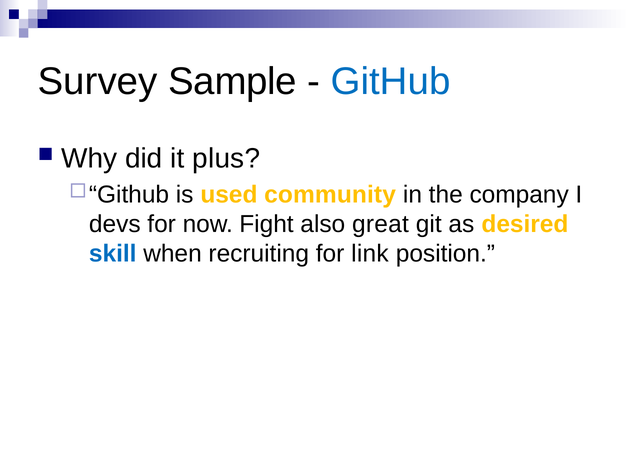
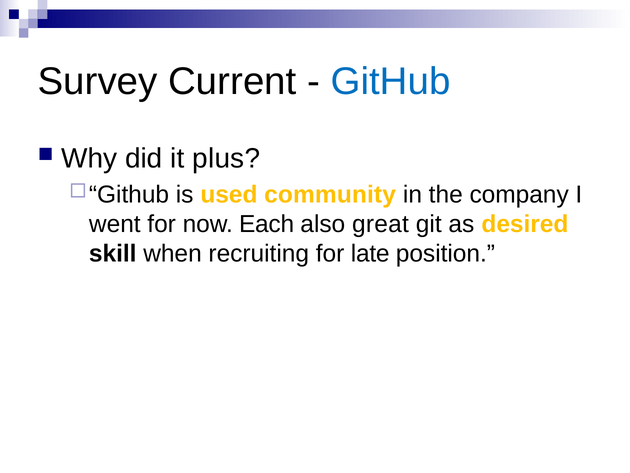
Sample: Sample -> Current
devs: devs -> went
Fight: Fight -> Each
skill colour: blue -> black
link: link -> late
